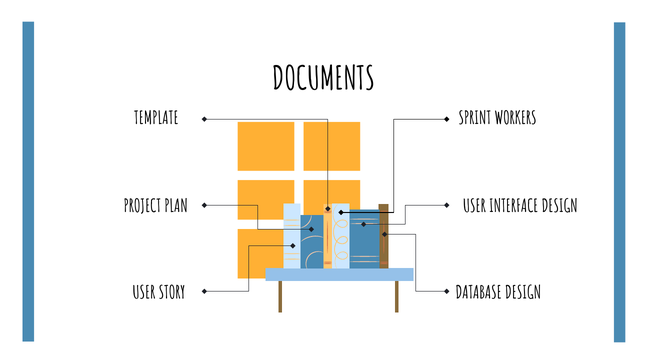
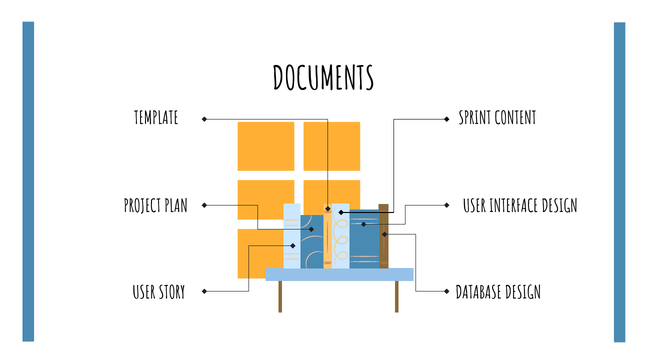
WORKERS: WORKERS -> CONTENT
